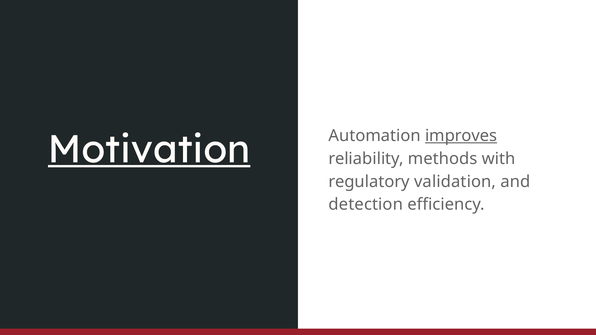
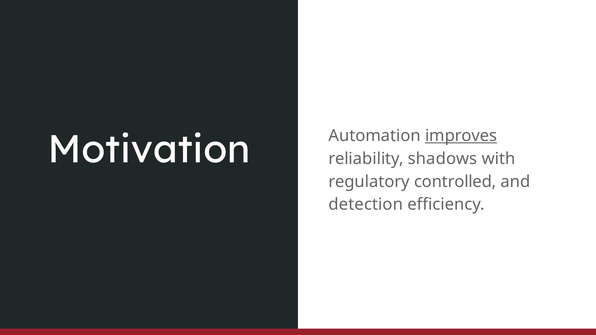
Motivation underline: present -> none
methods: methods -> shadows
validation: validation -> controlled
